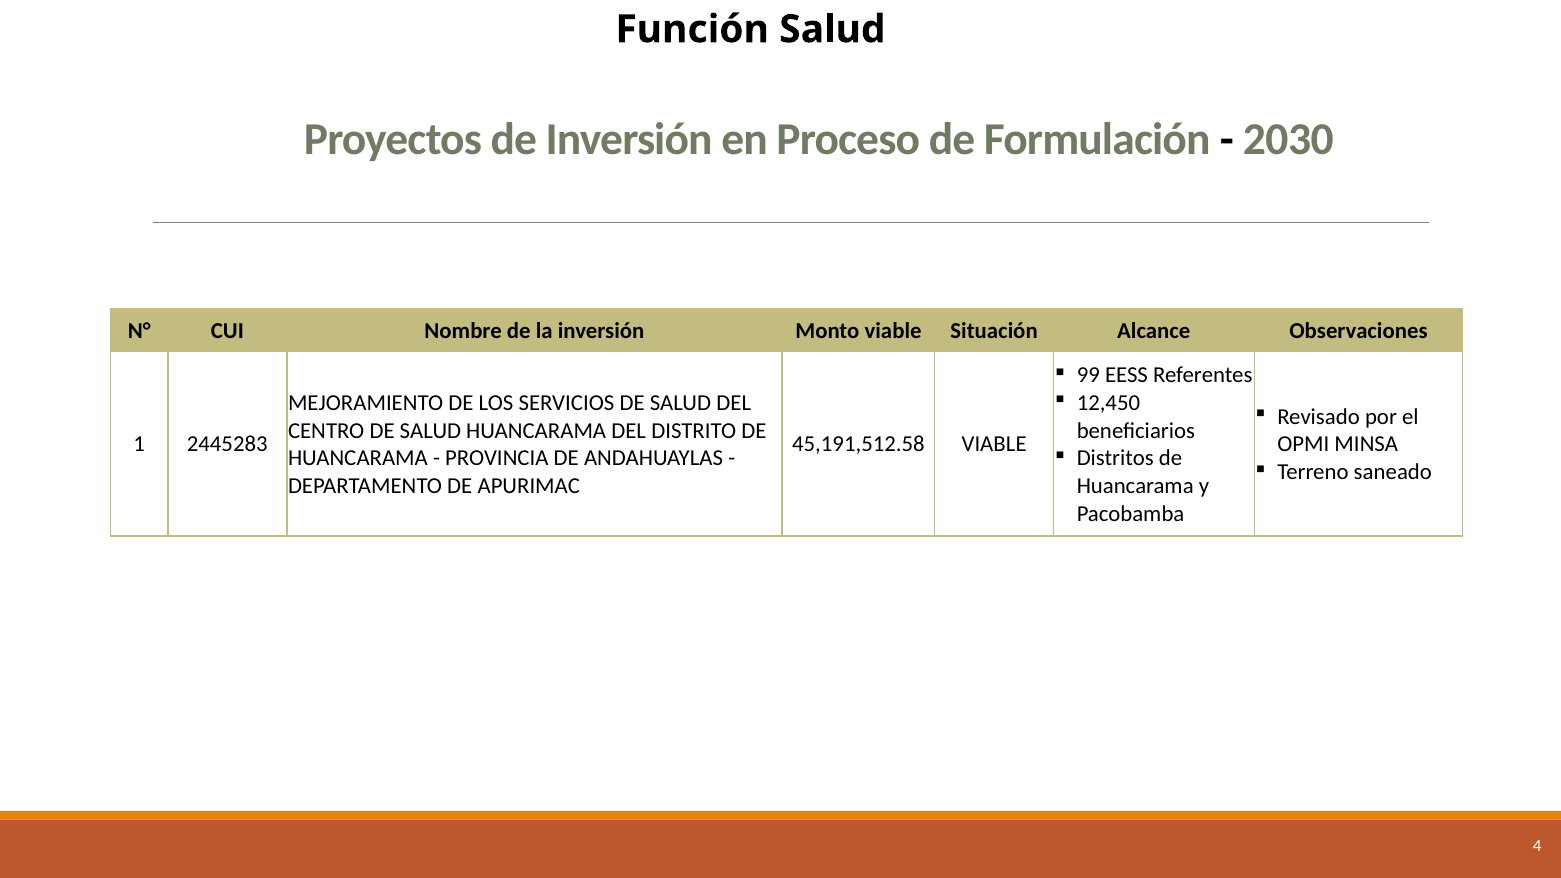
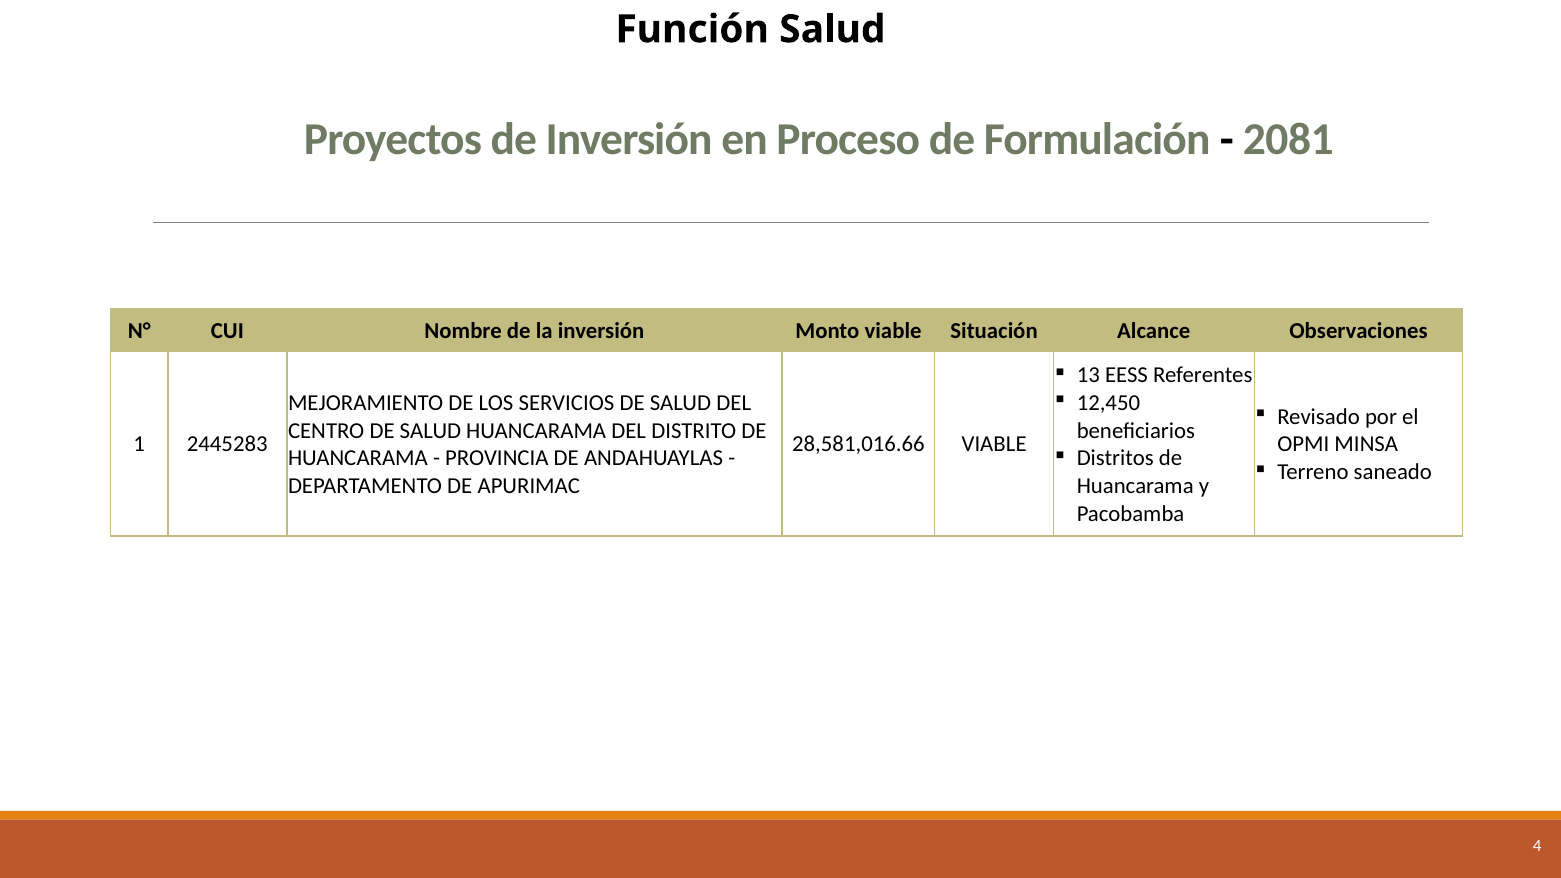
2030: 2030 -> 2081
99: 99 -> 13
45,191,512.58: 45,191,512.58 -> 28,581,016.66
